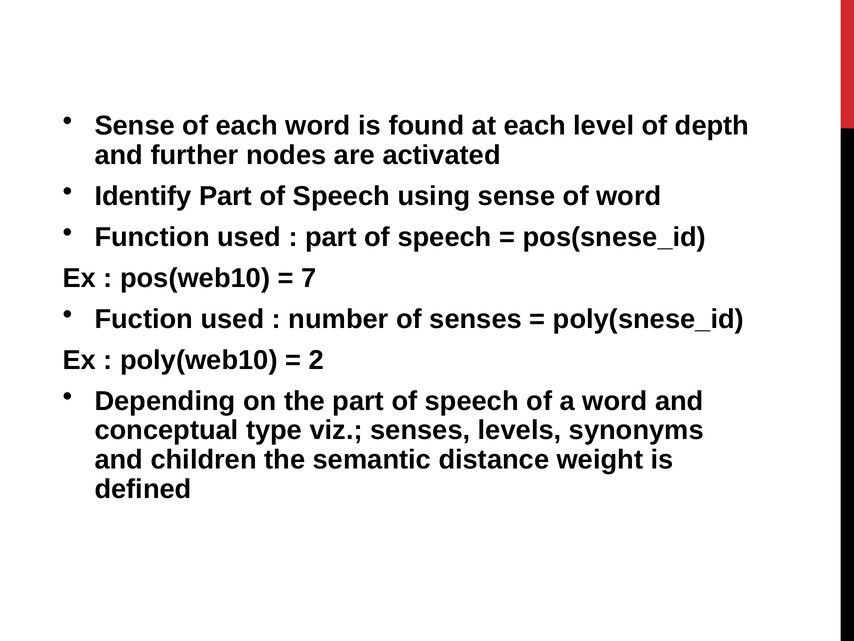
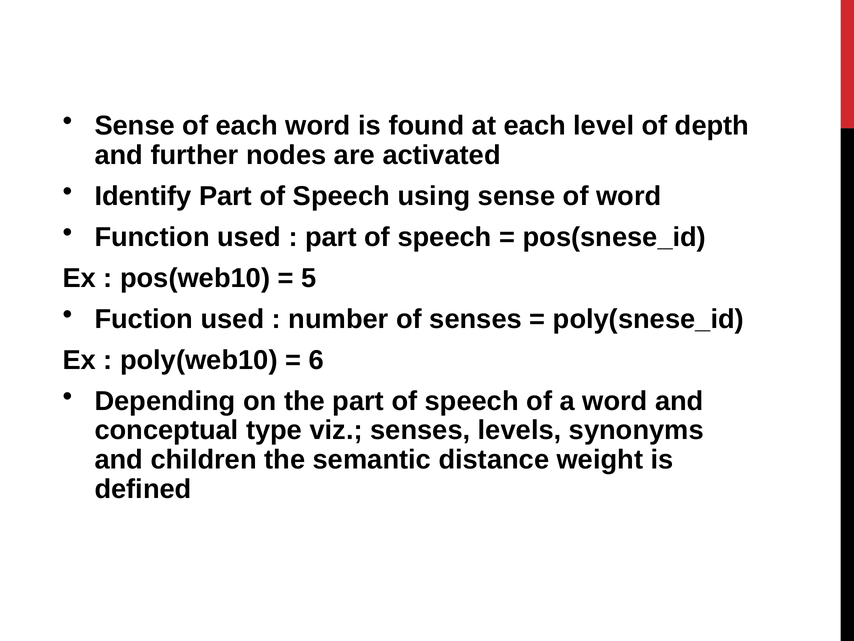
7: 7 -> 5
2: 2 -> 6
